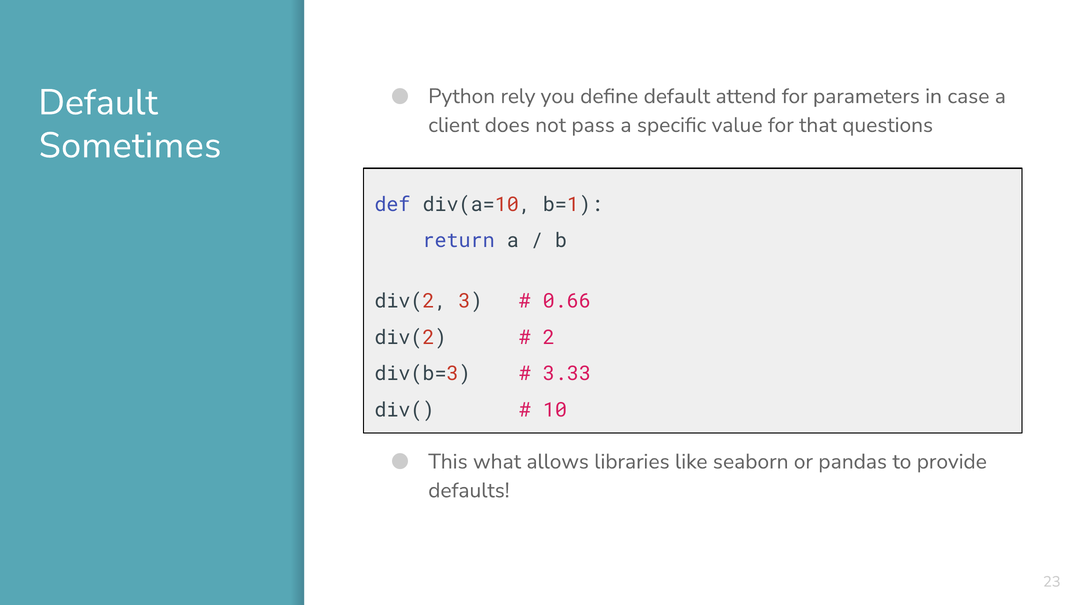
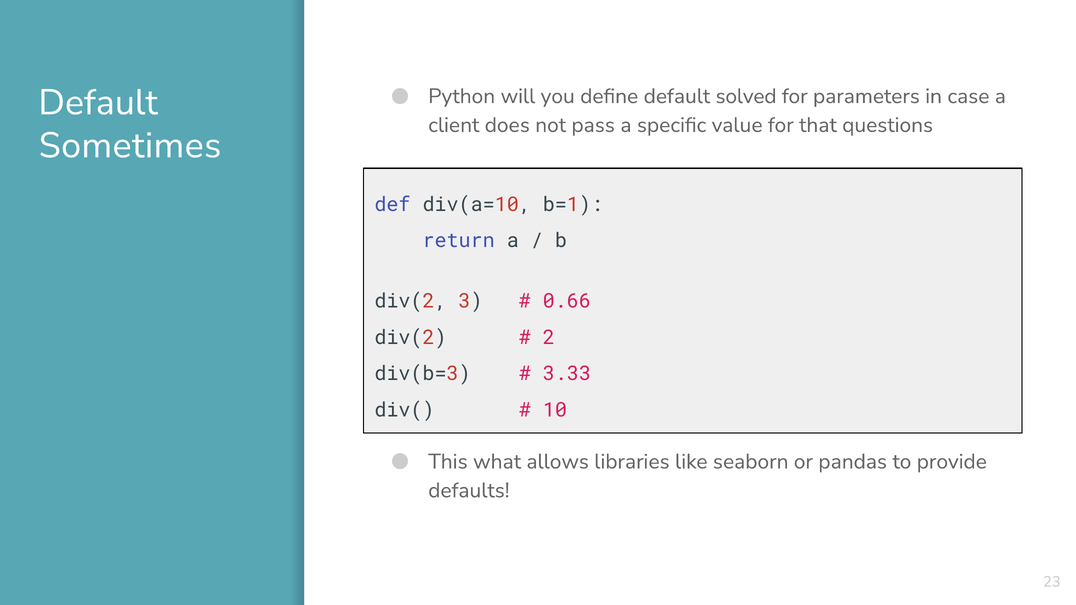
rely: rely -> will
attend: attend -> solved
